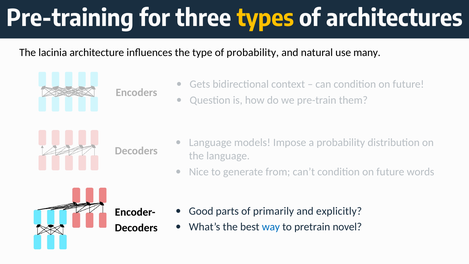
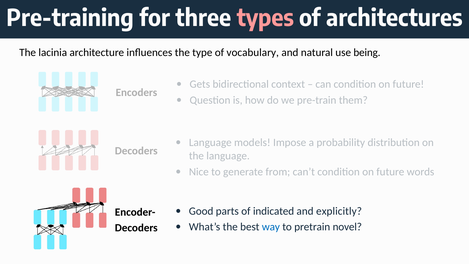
types colour: yellow -> pink
of probability: probability -> vocabulary
many: many -> being
primarily: primarily -> indicated
